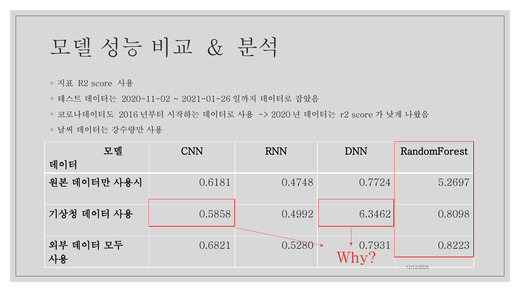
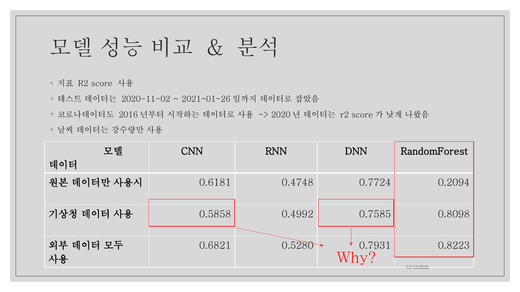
5.2697: 5.2697 -> 0.2094
6.3462: 6.3462 -> 0.7585
